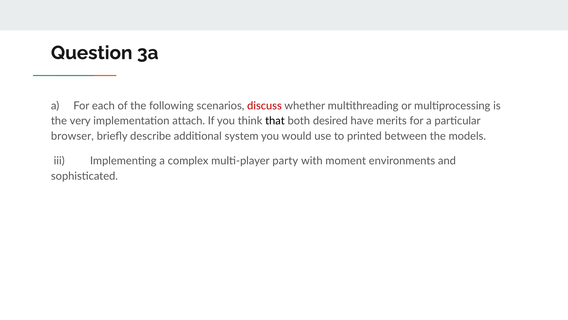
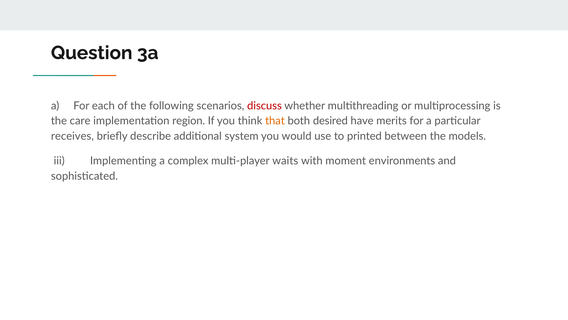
very: very -> care
attach: attach -> region
that colour: black -> orange
browser: browser -> receives
party: party -> waits
